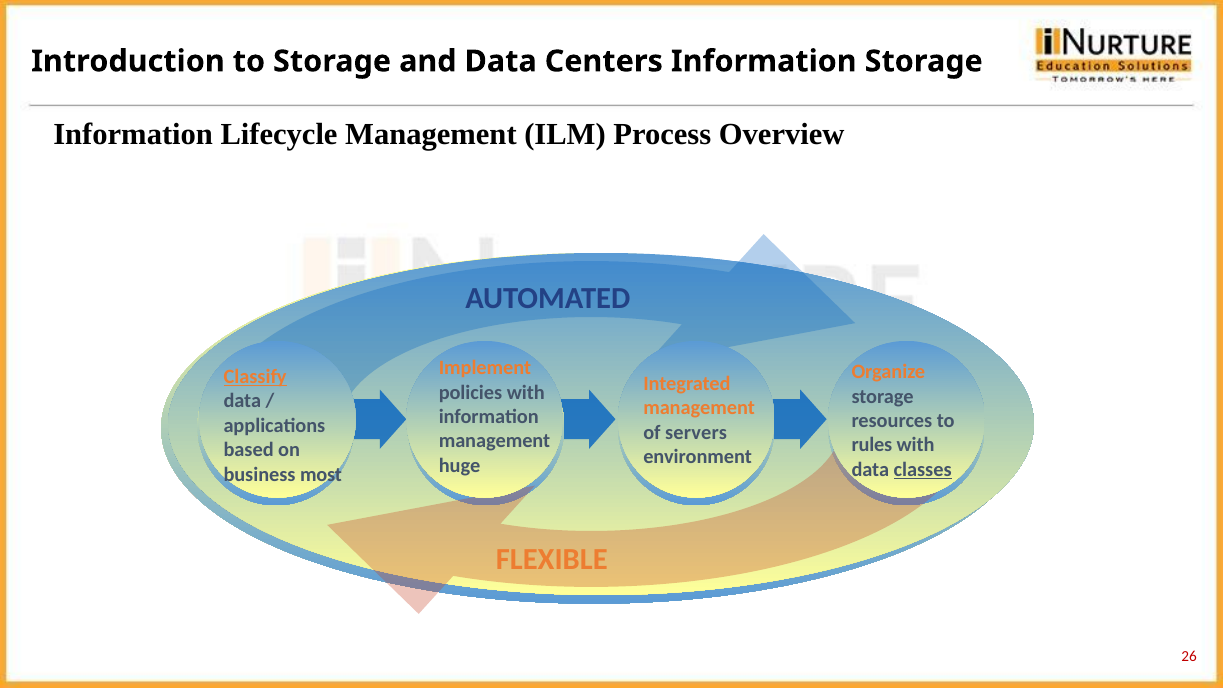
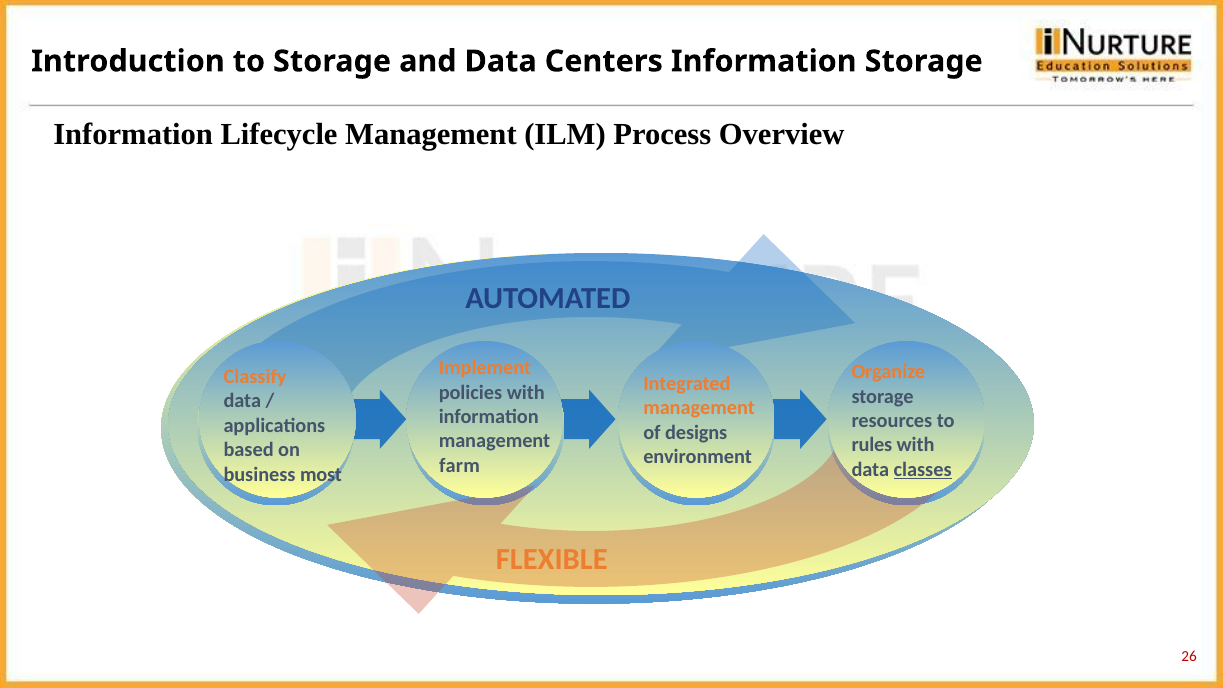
Classify underline: present -> none
servers: servers -> designs
huge: huge -> farm
